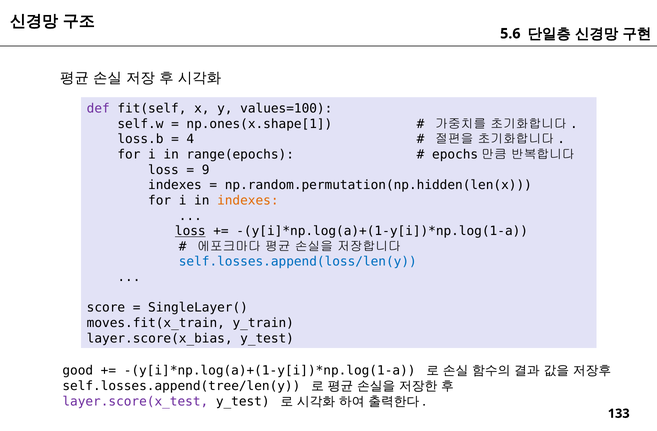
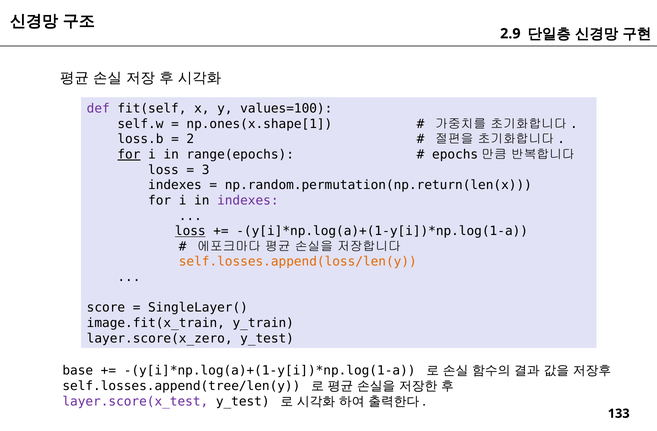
5.6: 5.6 -> 2.9
4: 4 -> 2
for at (129, 155) underline: none -> present
9: 9 -> 3
np.random.permutation(np.hidden(len(x: np.random.permutation(np.hidden(len(x -> np.random.permutation(np.return(len(x
indexes at (248, 201) colour: orange -> purple
self.losses.append(loss/len(y colour: blue -> orange
moves.fit(x_train: moves.fit(x_train -> image.fit(x_train
layer.score(x_bias: layer.score(x_bias -> layer.score(x_zero
good: good -> base
